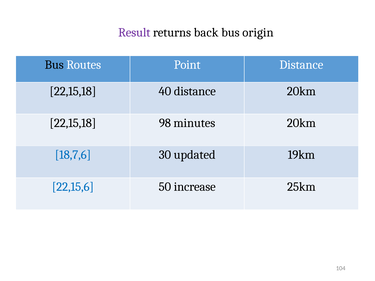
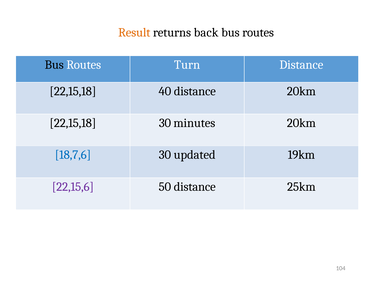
Result colour: purple -> orange
origin at (258, 33): origin -> routes
Point: Point -> Turn
22,15,18 98: 98 -> 30
22,15,6 colour: blue -> purple
50 increase: increase -> distance
